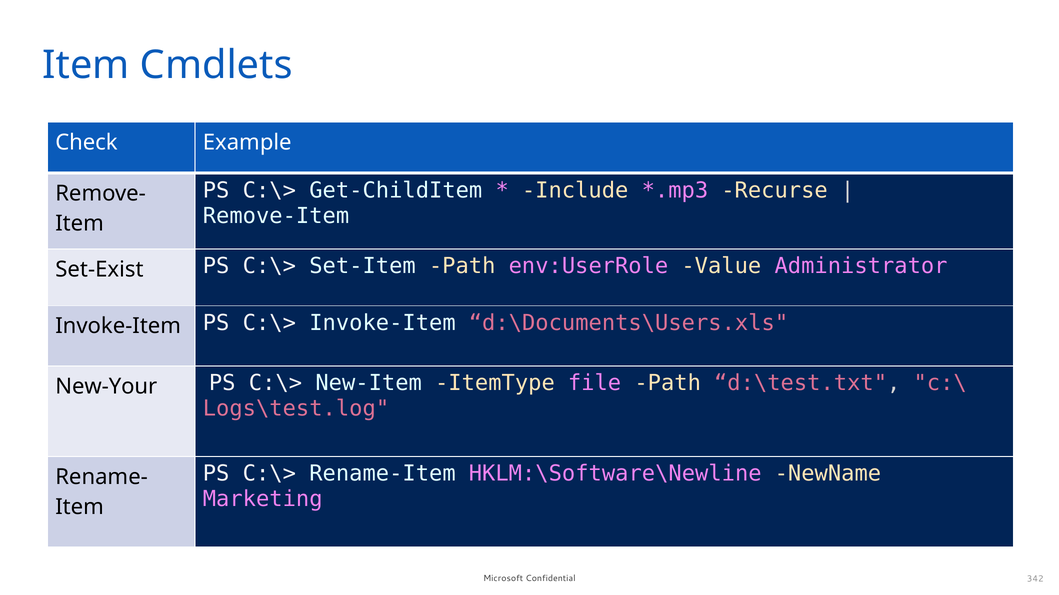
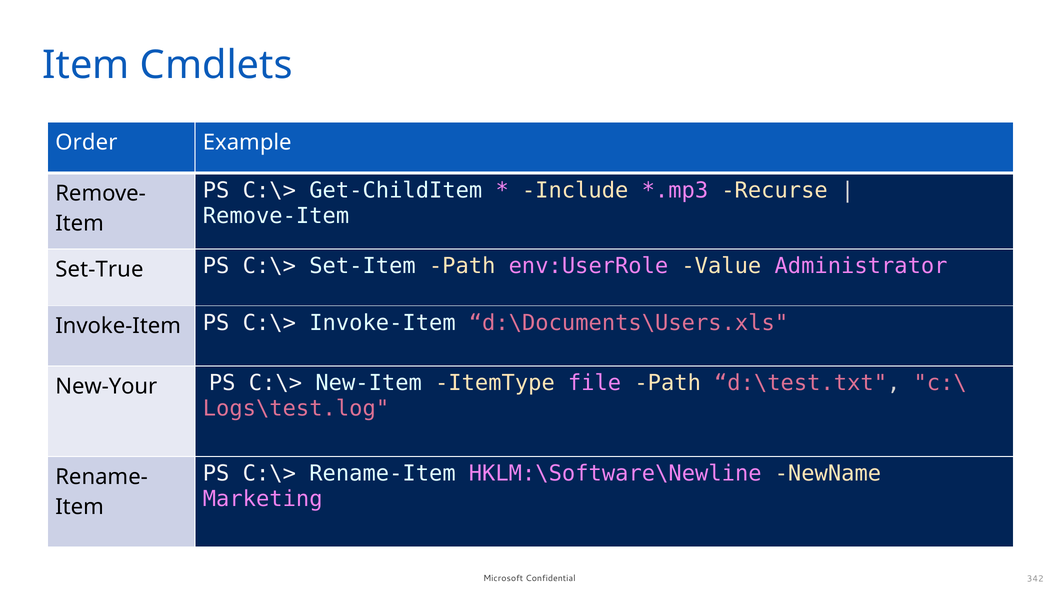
Check: Check -> Order
Set-Exist: Set-Exist -> Set-True
